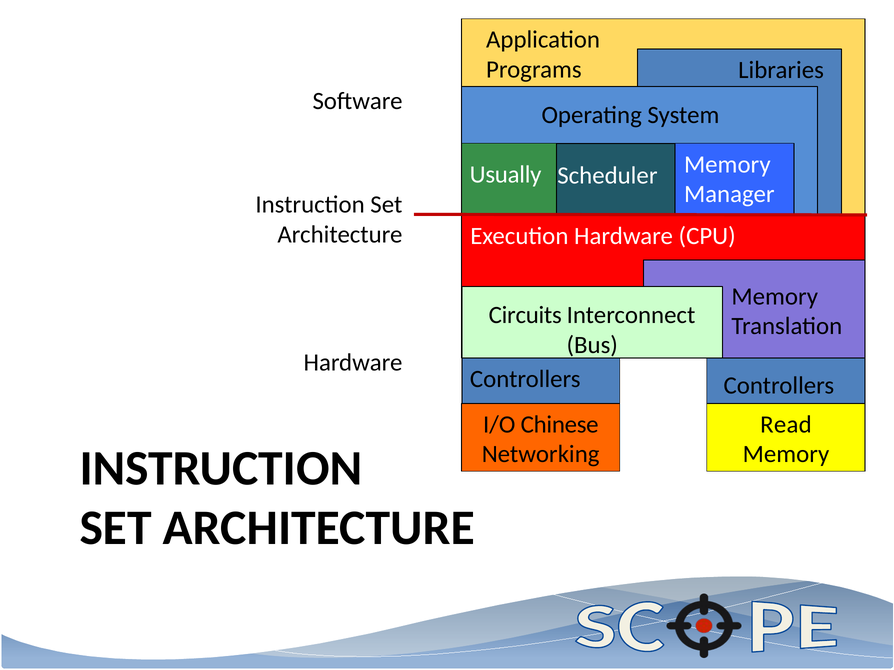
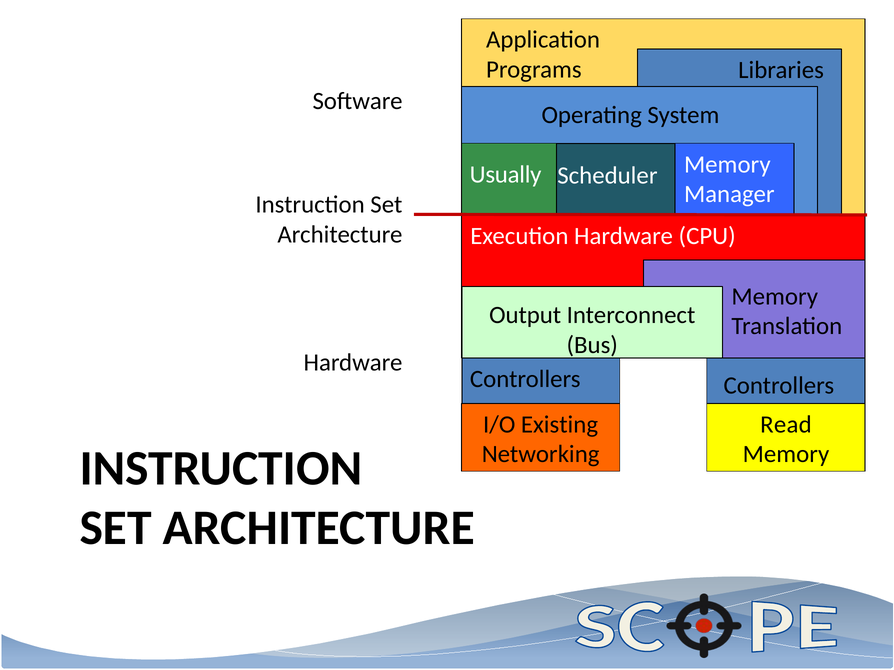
Circuits: Circuits -> Output
Chinese: Chinese -> Existing
